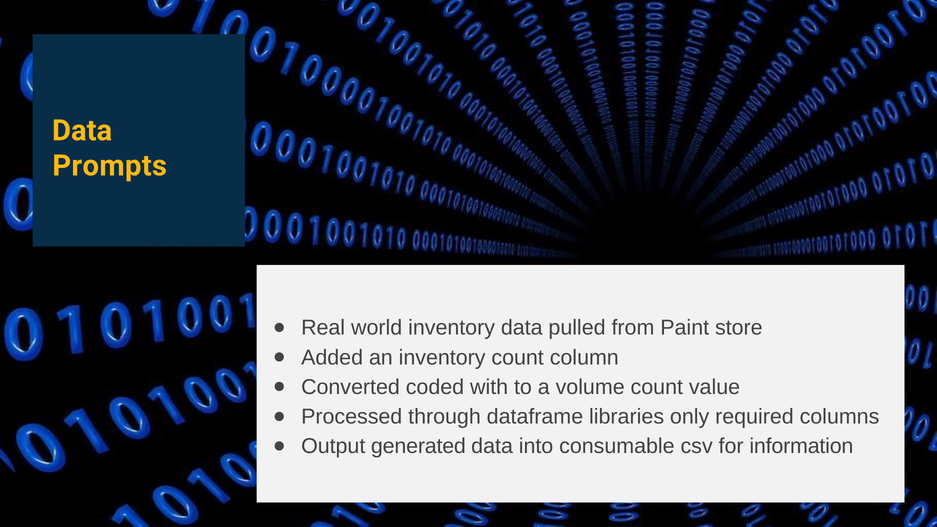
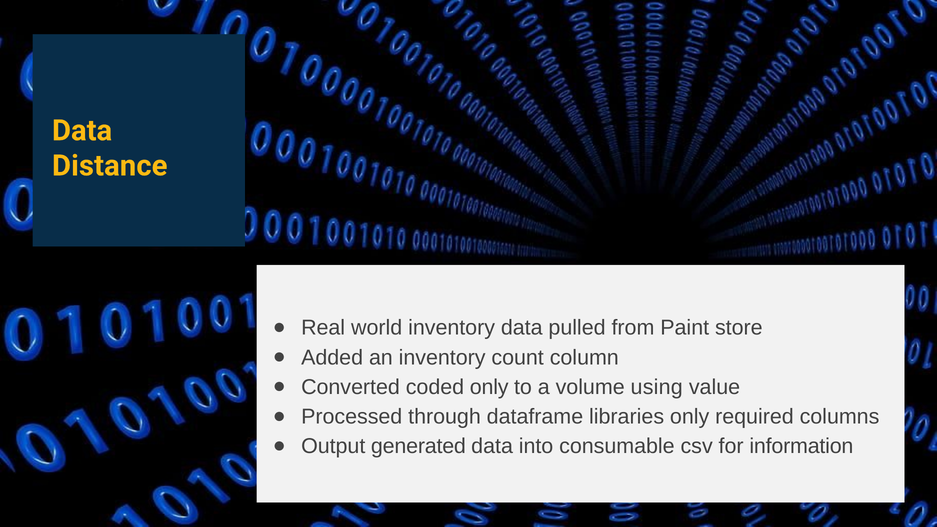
Prompts: Prompts -> Distance
coded with: with -> only
volume count: count -> using
